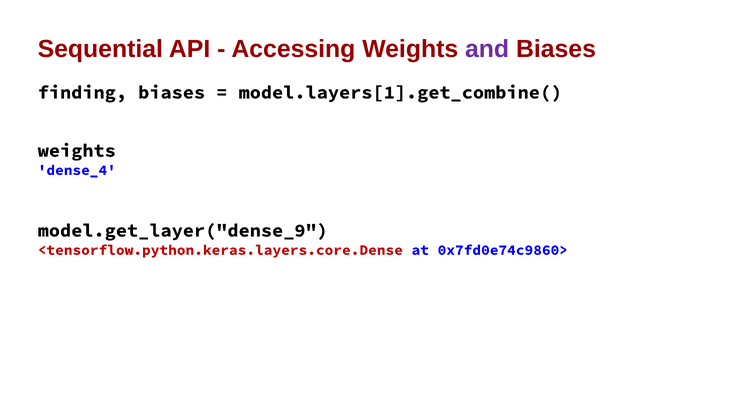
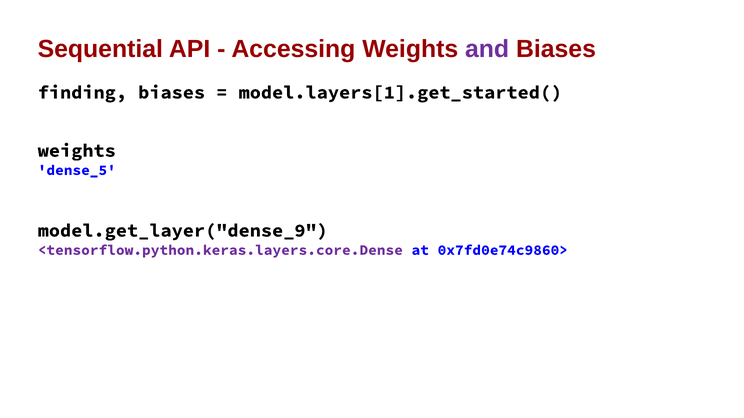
model.layers[1].get_combine(: model.layers[1].get_combine( -> model.layers[1].get_started(
dense_4: dense_4 -> dense_5
<tensorflow.python.keras.layers.core.Dense colour: red -> purple
